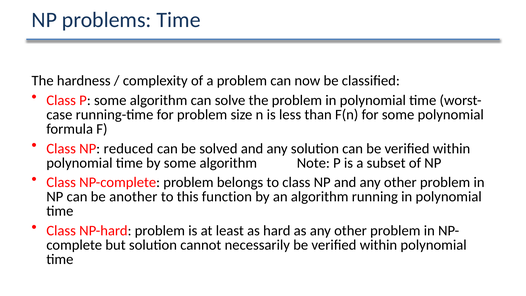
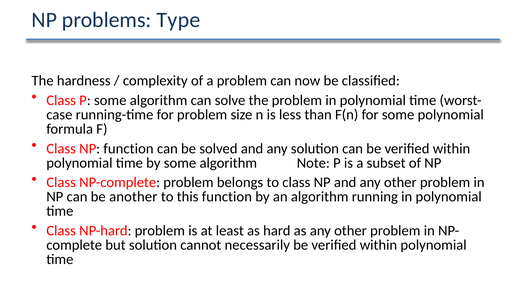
problems Time: Time -> Type
NP reduced: reduced -> function
